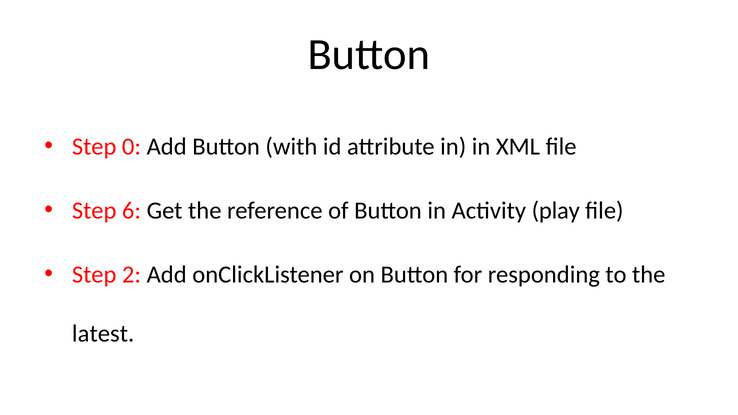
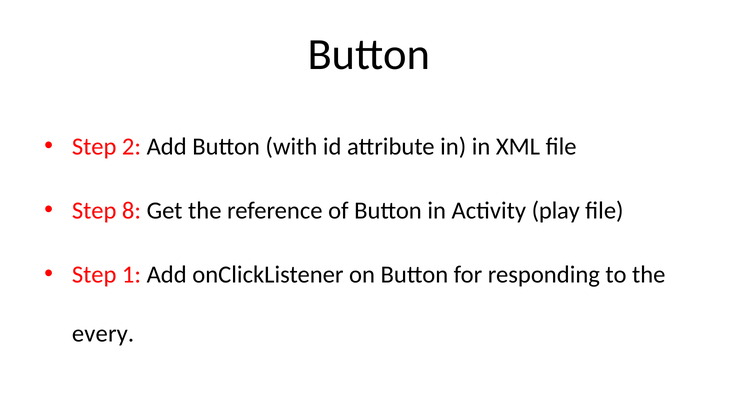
0: 0 -> 2
6: 6 -> 8
2: 2 -> 1
latest: latest -> every
